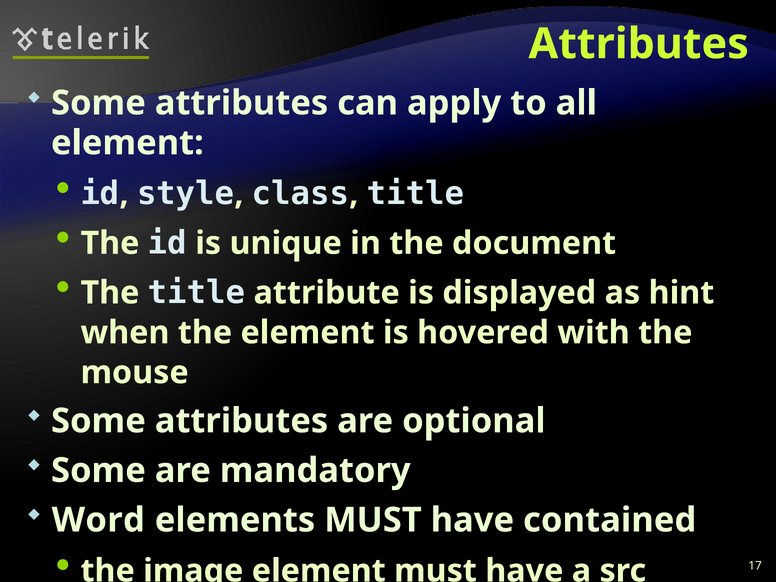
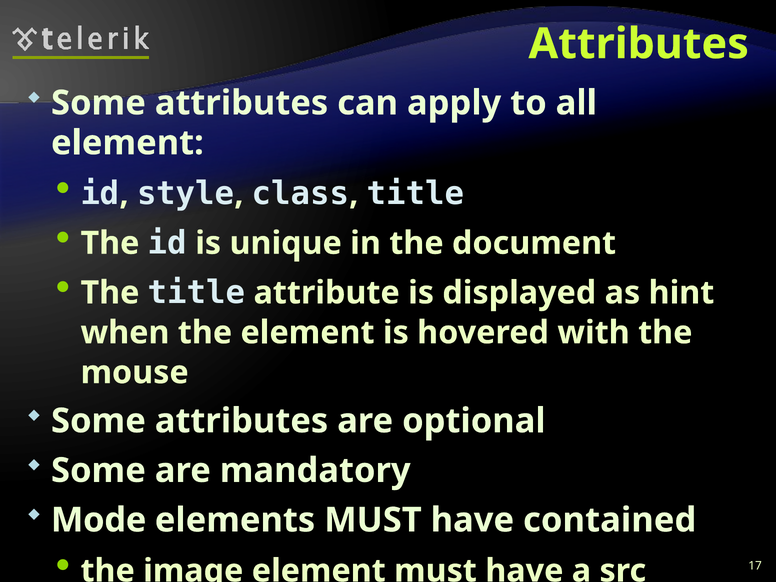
Word: Word -> Mode
